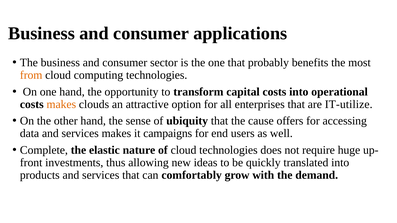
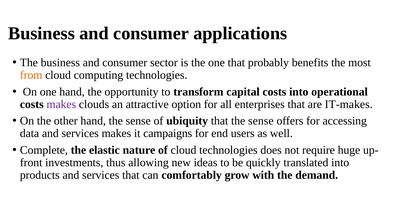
makes at (61, 104) colour: orange -> purple
IT-utilize: IT-utilize -> IT-makes
that the cause: cause -> sense
